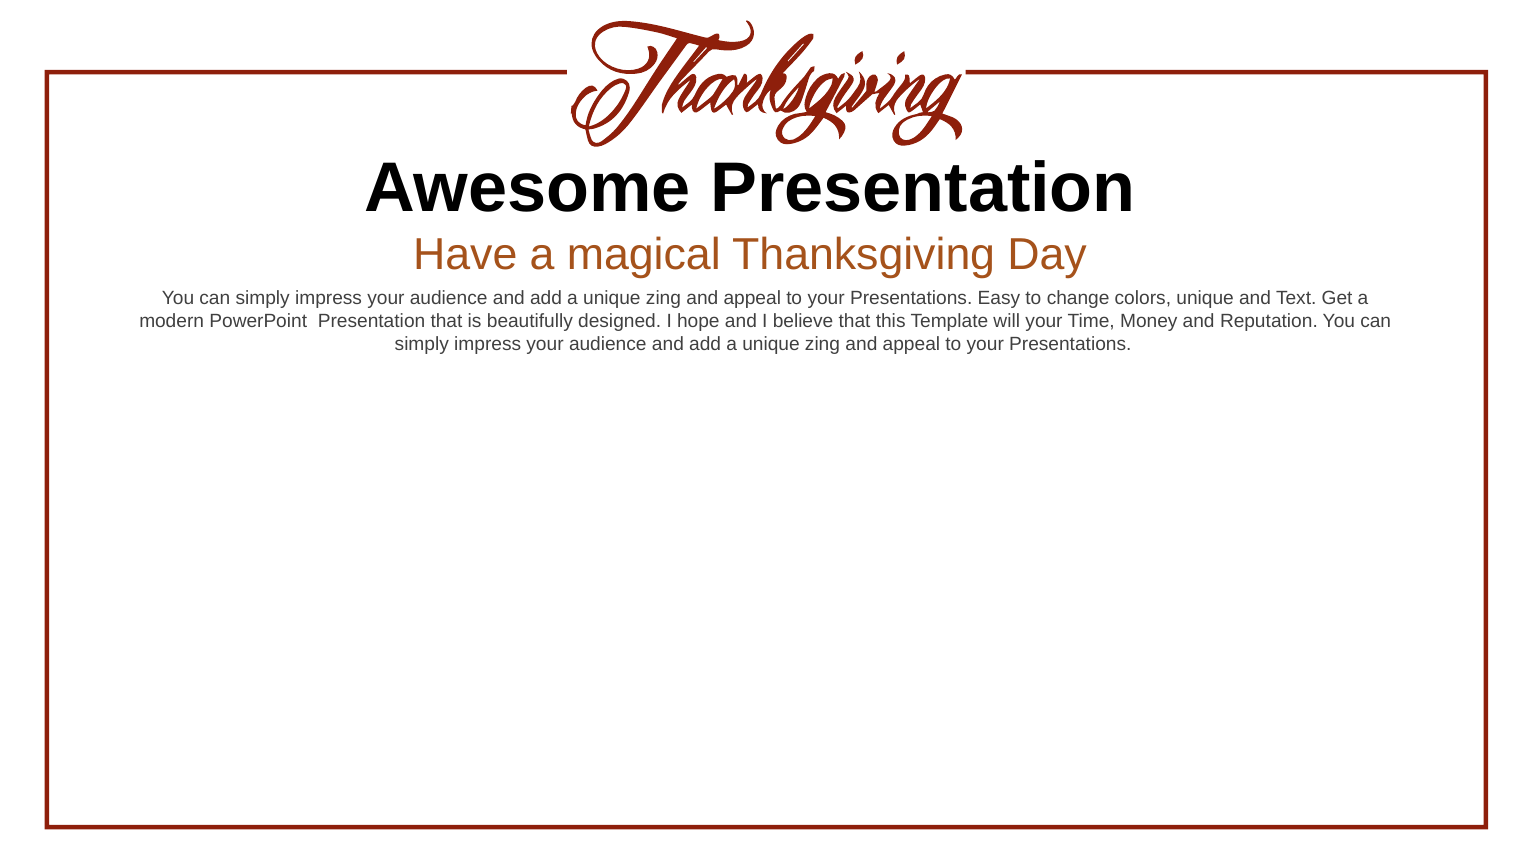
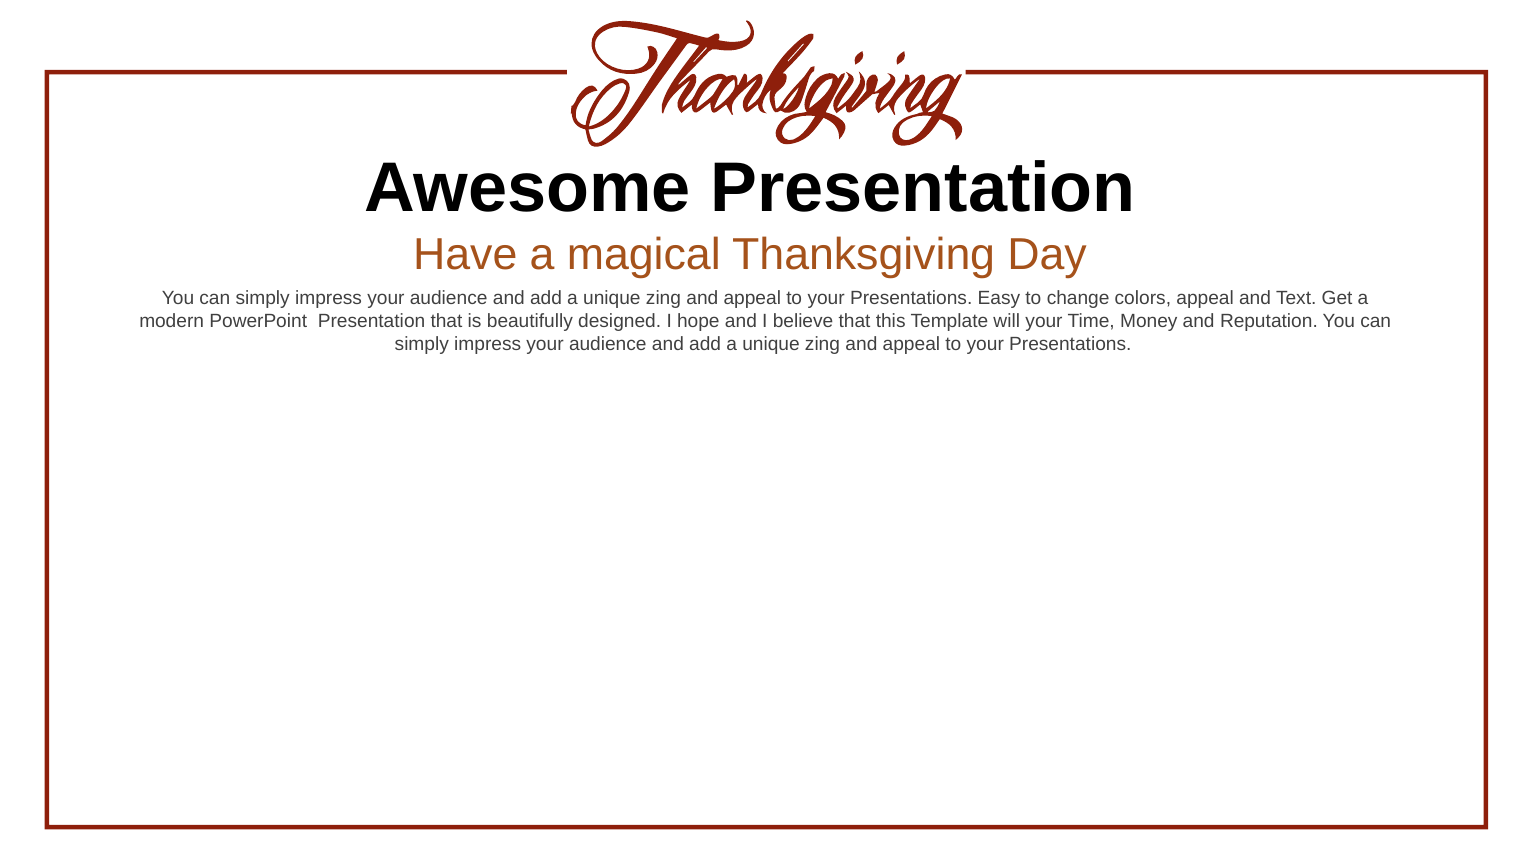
colors unique: unique -> appeal
